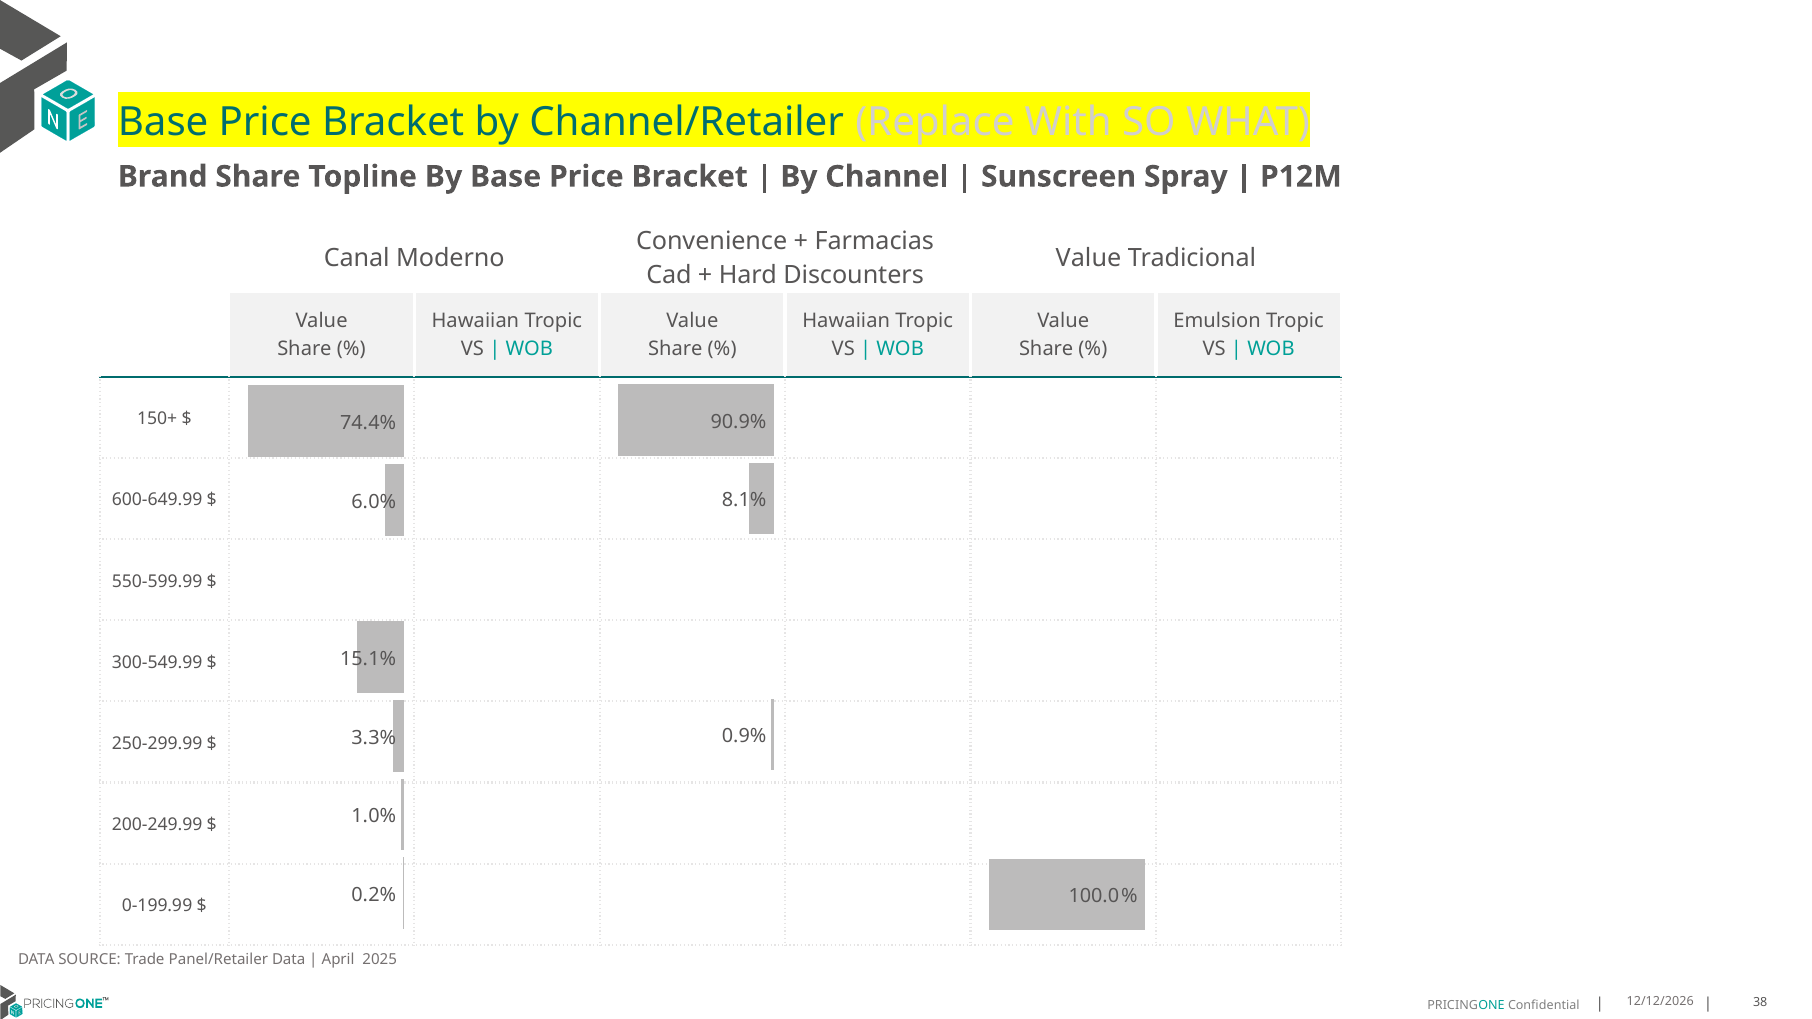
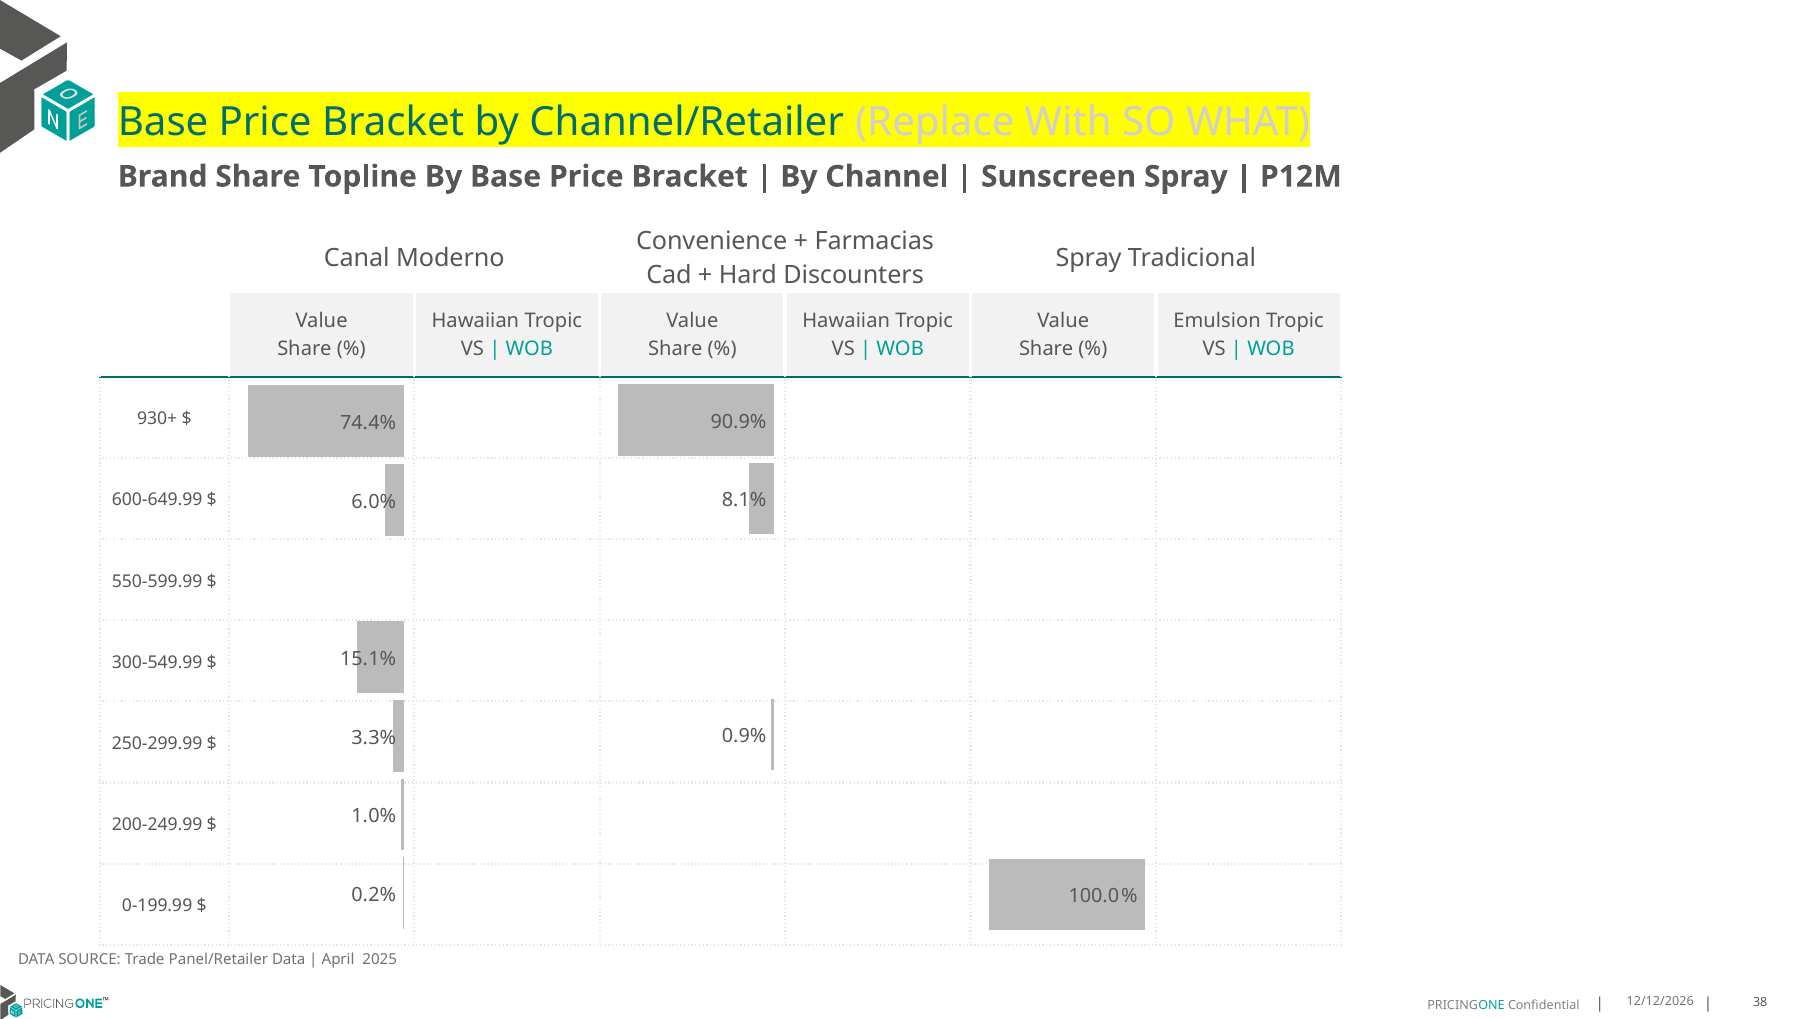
Value at (1089, 258): Value -> Spray
150+: 150+ -> 930+
